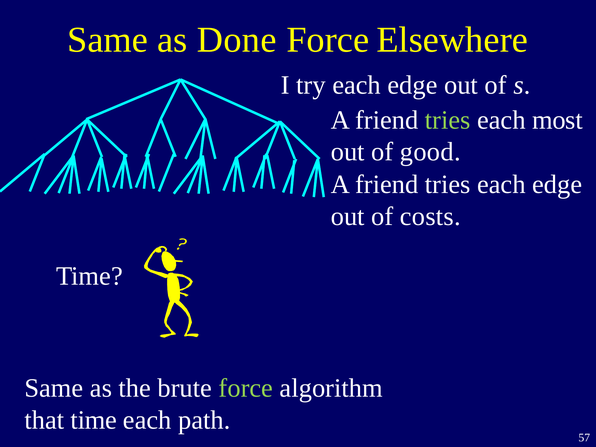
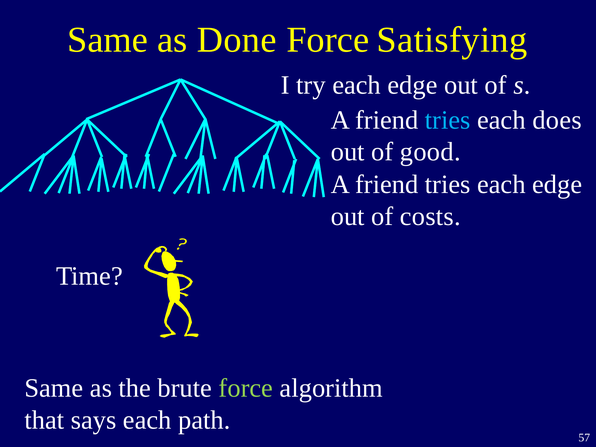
Elsewhere: Elsewhere -> Satisfying
tries at (448, 120) colour: light green -> light blue
most: most -> does
that time: time -> says
